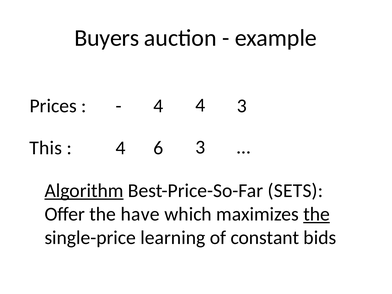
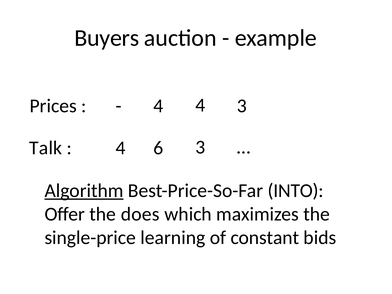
This: This -> Talk
SETS: SETS -> INTO
have: have -> does
the at (317, 214) underline: present -> none
